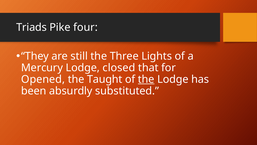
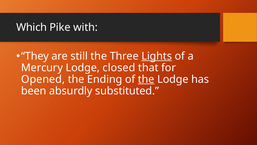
Triads: Triads -> Which
four: four -> with
Lights underline: none -> present
Taught: Taught -> Ending
